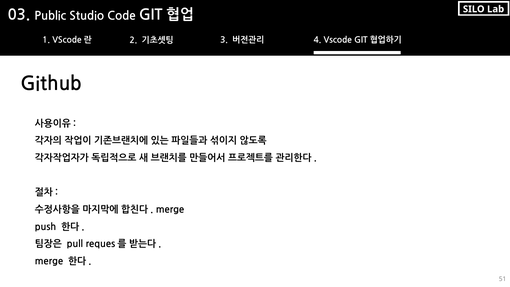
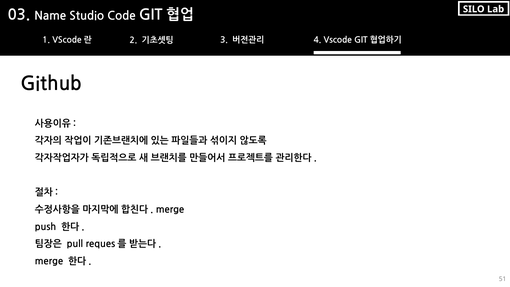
Public: Public -> Name
